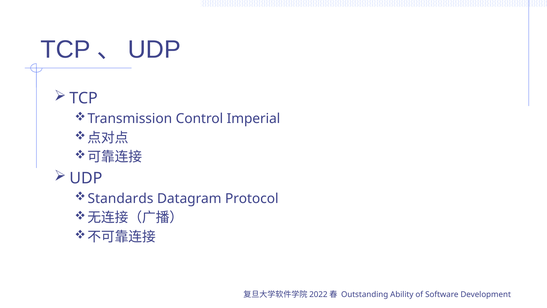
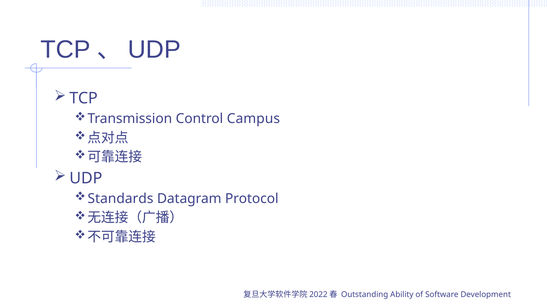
Imperial: Imperial -> Campus
